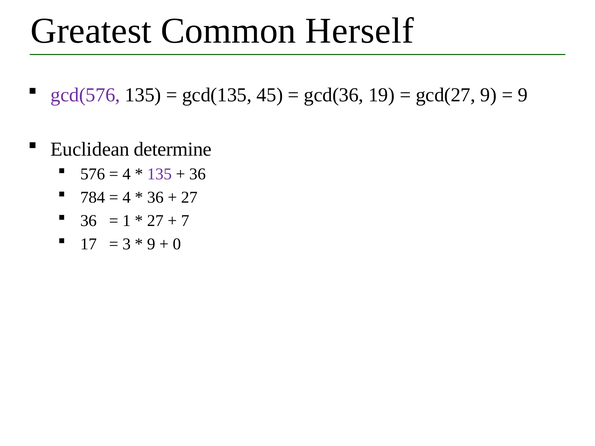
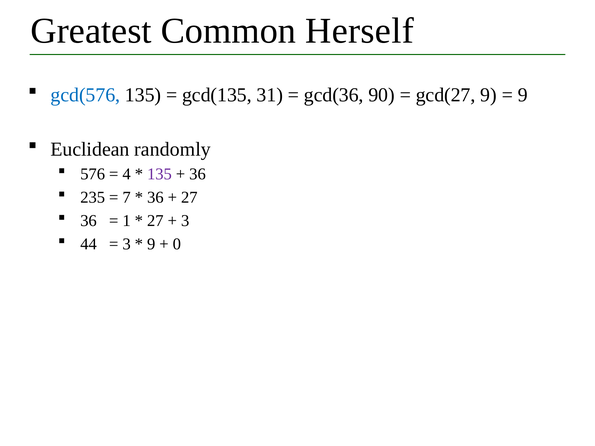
gcd(576 colour: purple -> blue
45: 45 -> 31
19: 19 -> 90
determine: determine -> randomly
784: 784 -> 235
4 at (127, 198): 4 -> 7
7 at (185, 221): 7 -> 3
17: 17 -> 44
